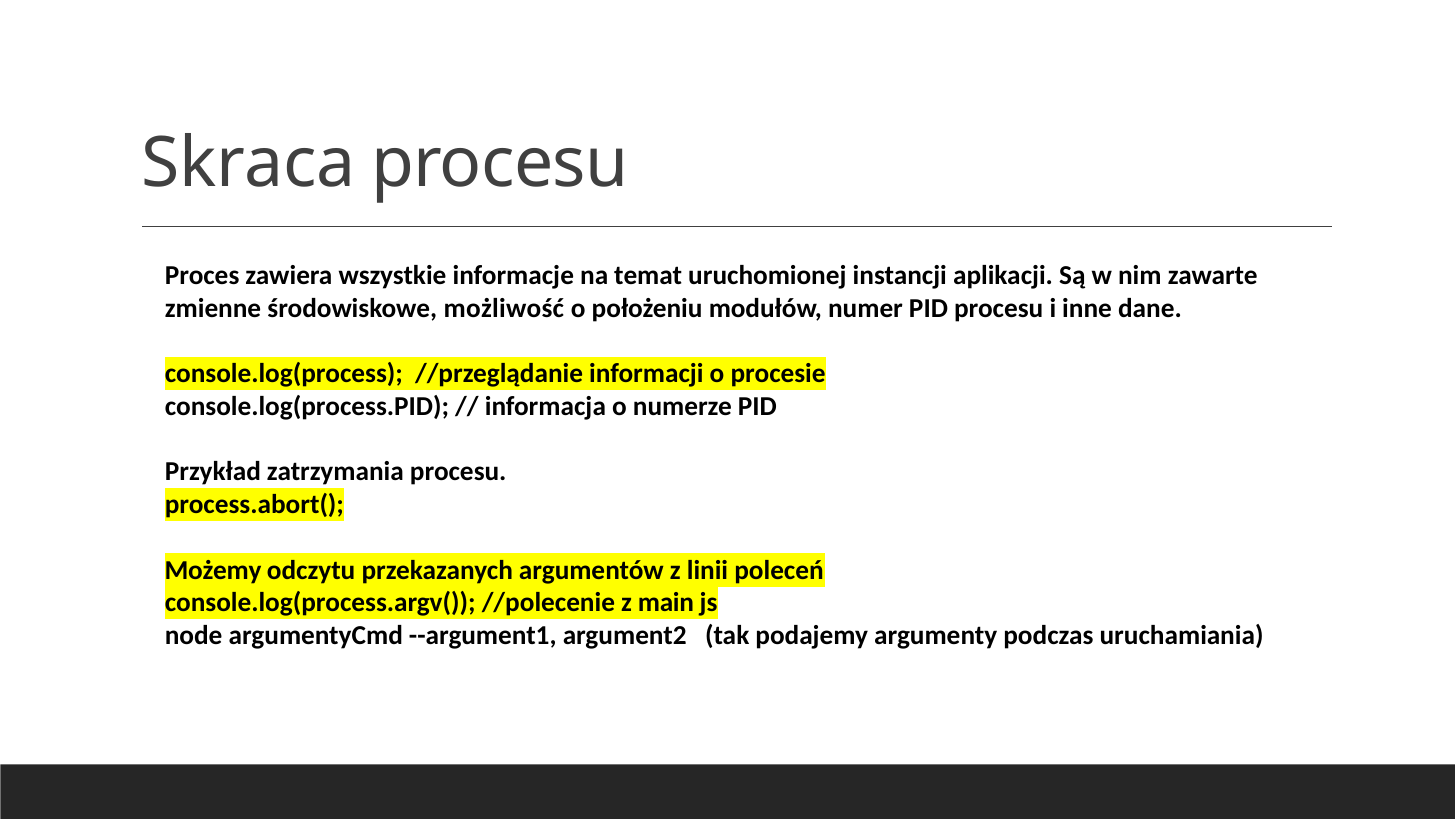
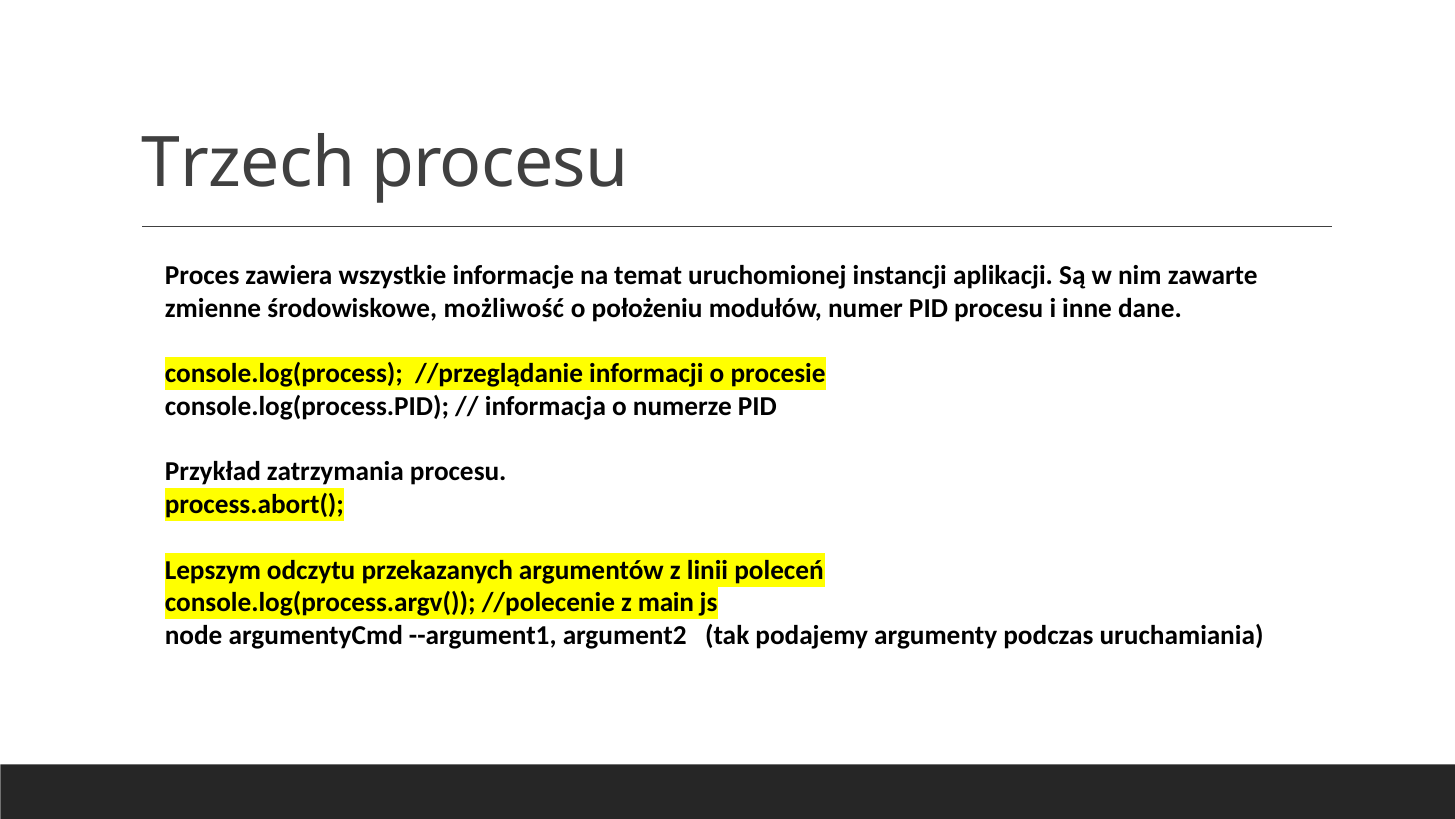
Skraca: Skraca -> Trzech
Możemy: Możemy -> Lepszym
